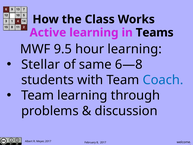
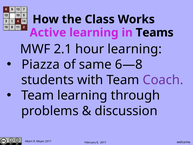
9.5: 9.5 -> 2.1
Stellar: Stellar -> Piazza
Coach colour: blue -> purple
